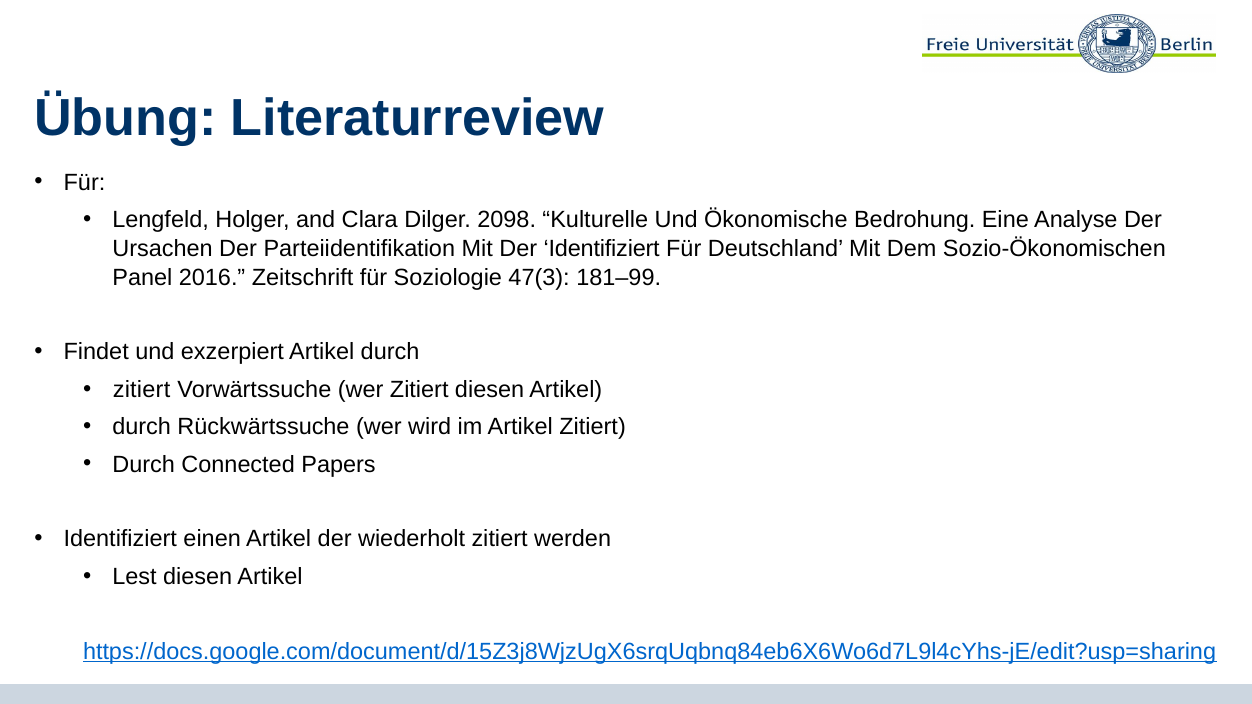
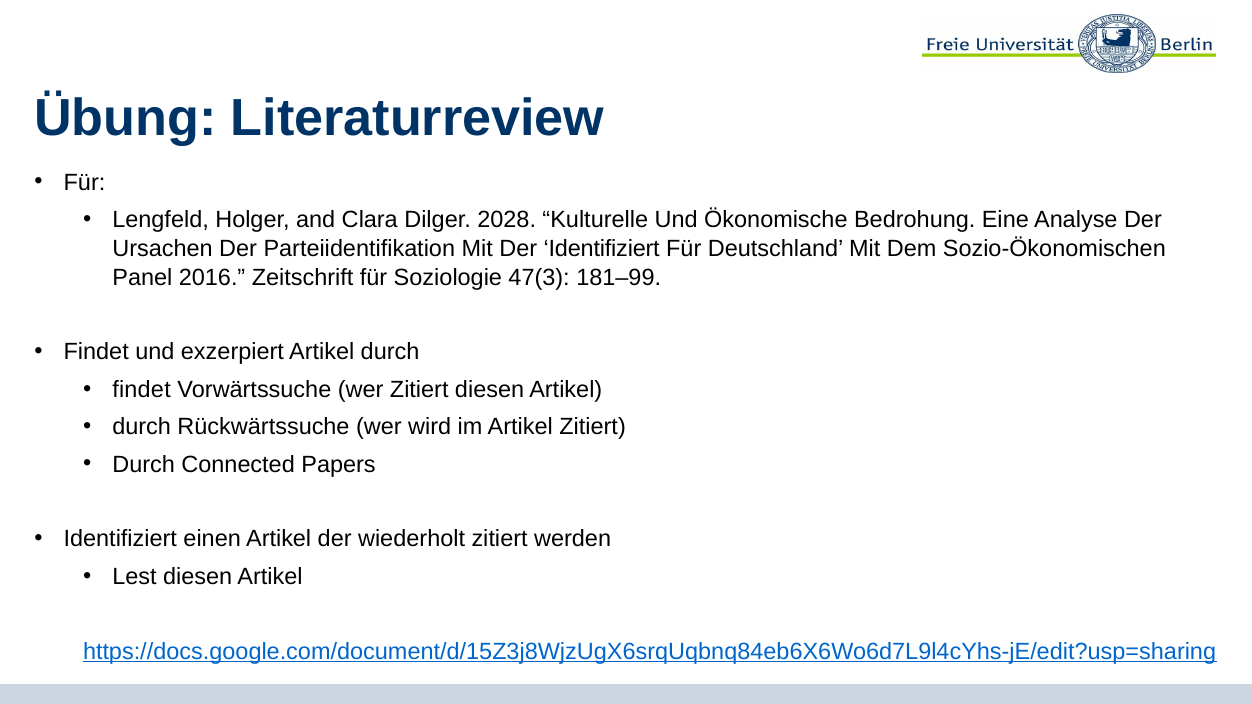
2098: 2098 -> 2028
zitiert at (142, 390): zitiert -> findet
